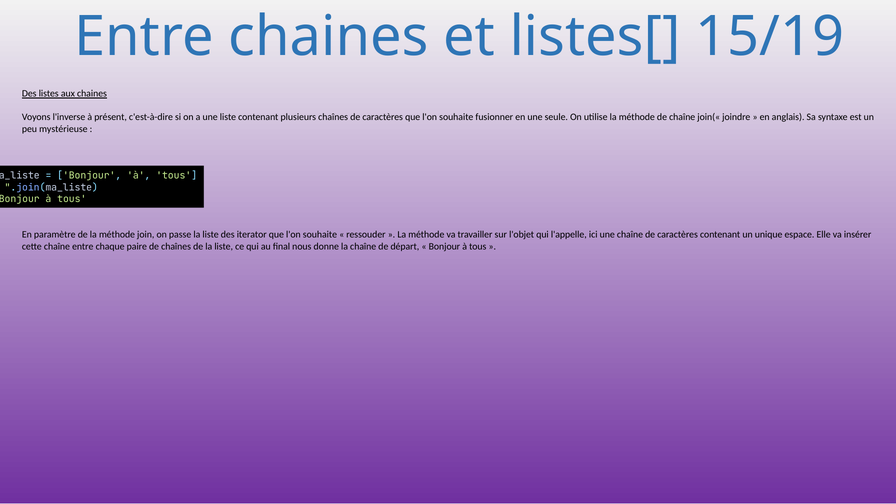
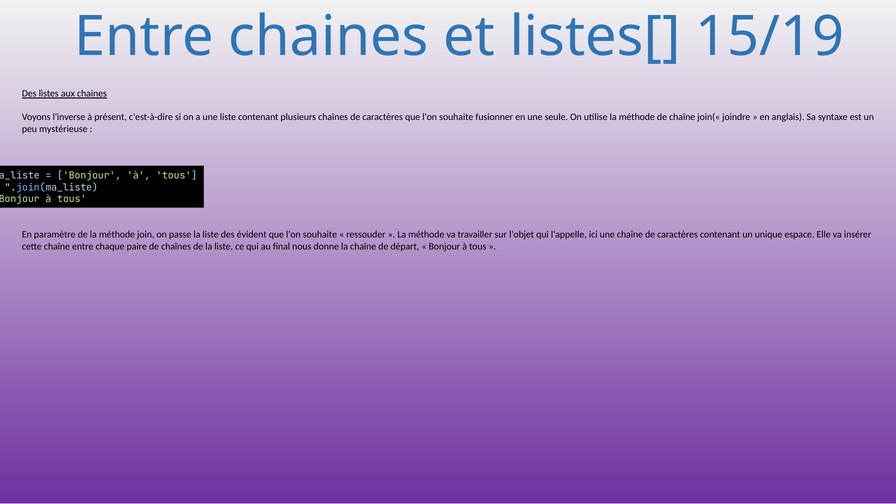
iterator: iterator -> évident
